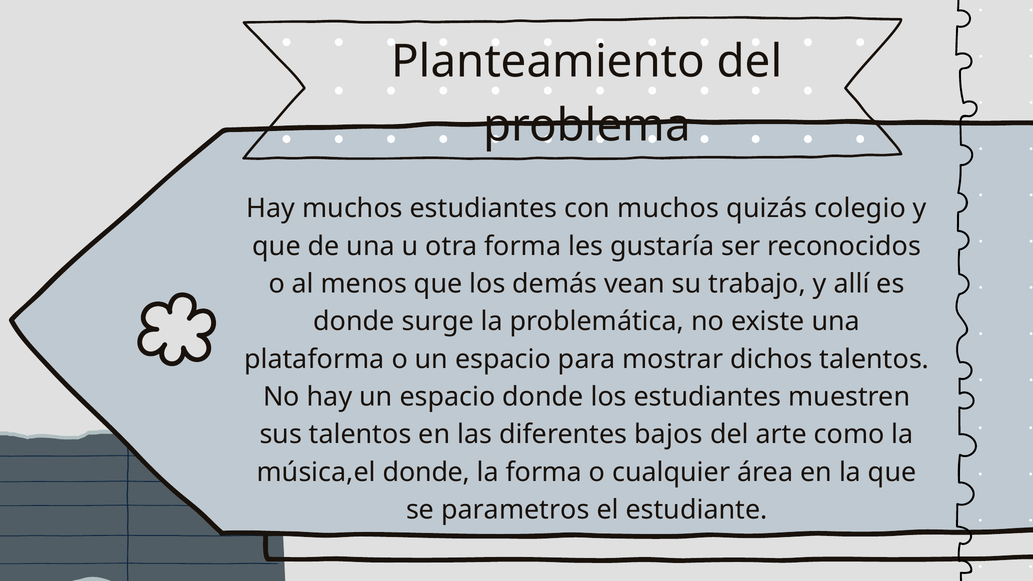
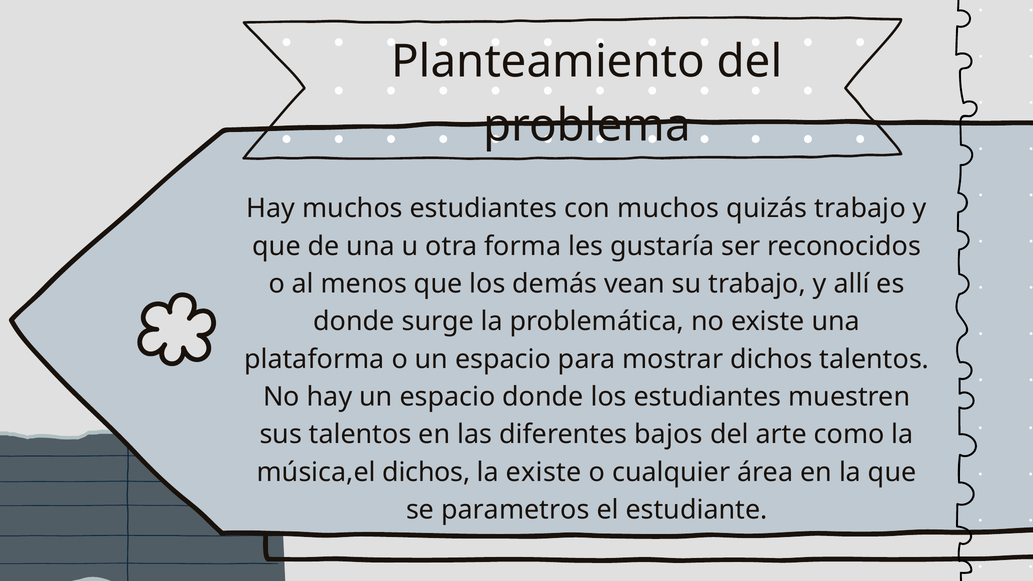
quizás colegio: colegio -> trabajo
música,el donde: donde -> dichos
la forma: forma -> existe
